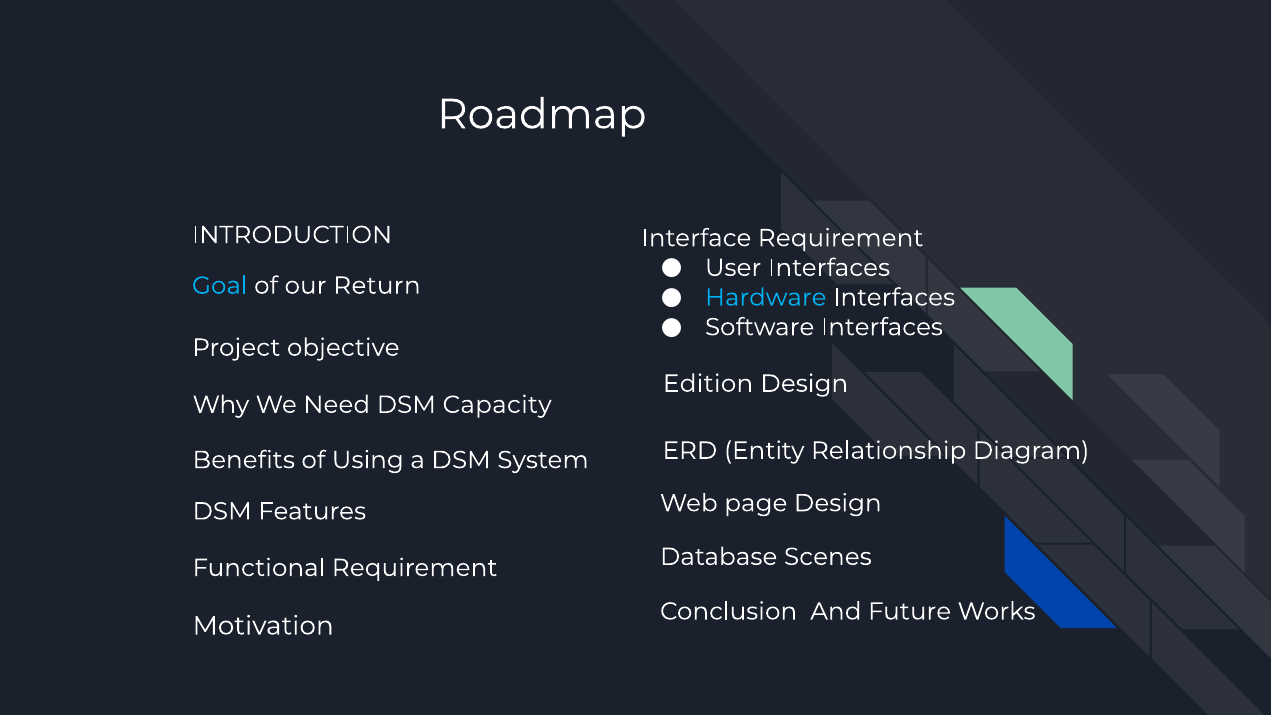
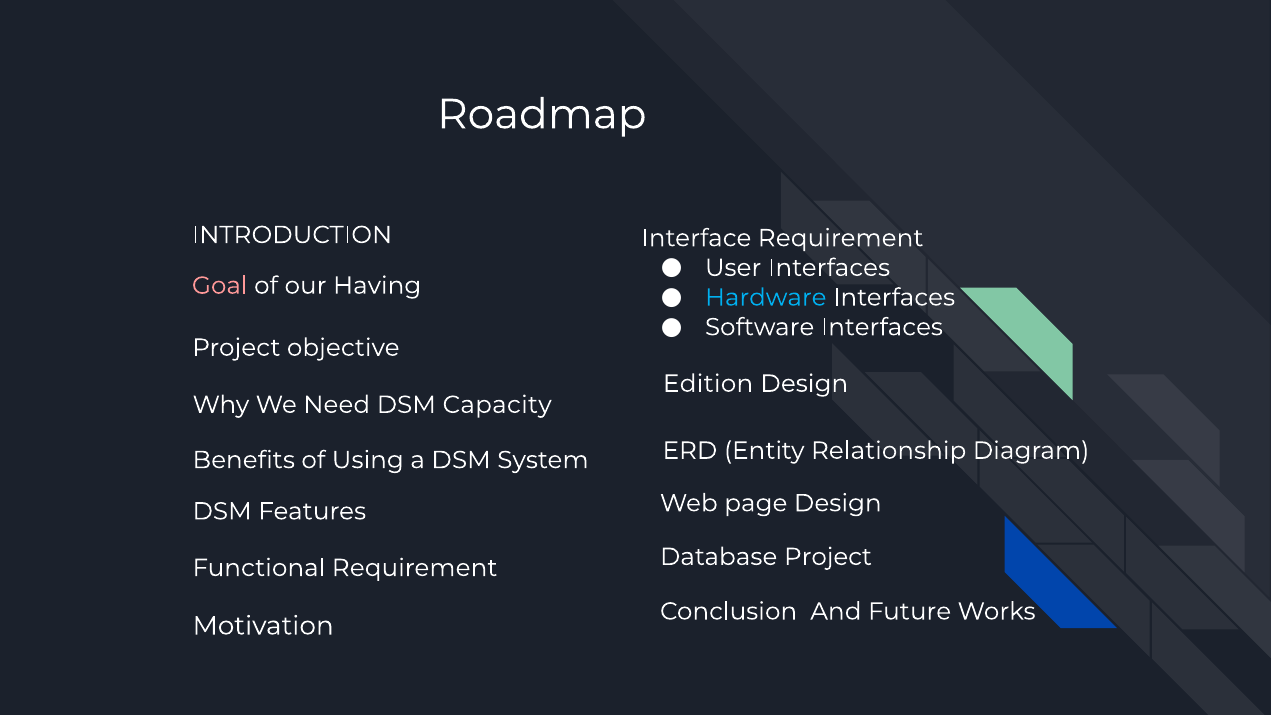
Goal colour: light blue -> pink
Return: Return -> Having
Database Scenes: Scenes -> Project
